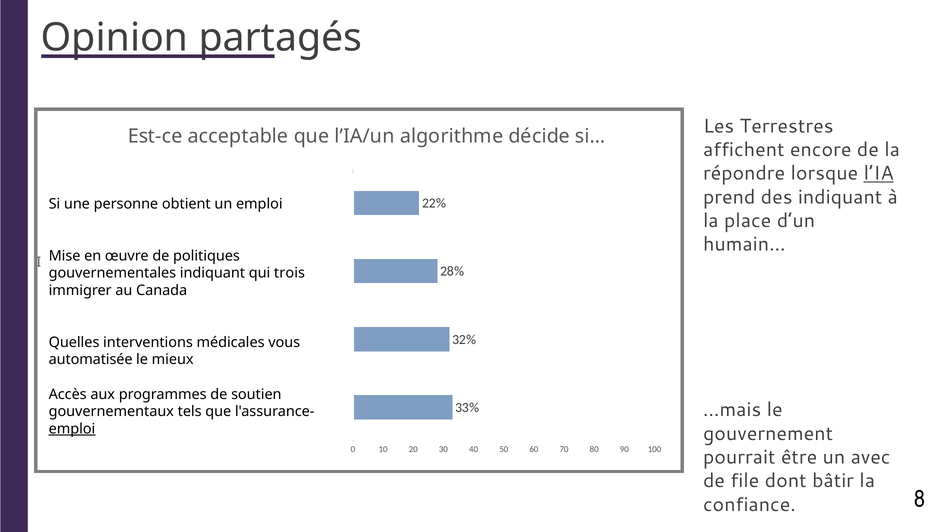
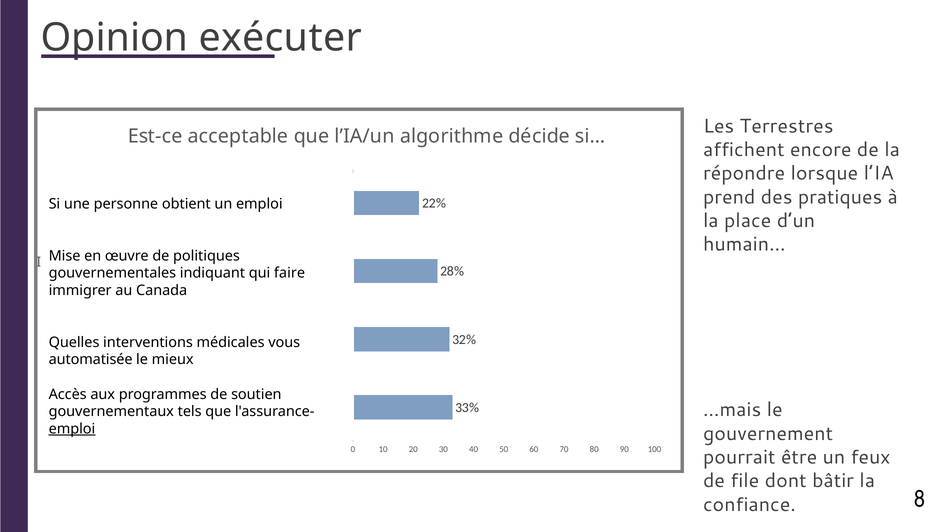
partagés: partagés -> exécuter
l’IA underline: present -> none
des indiquant: indiquant -> pratiques
trois: trois -> faire
avec: avec -> feux
